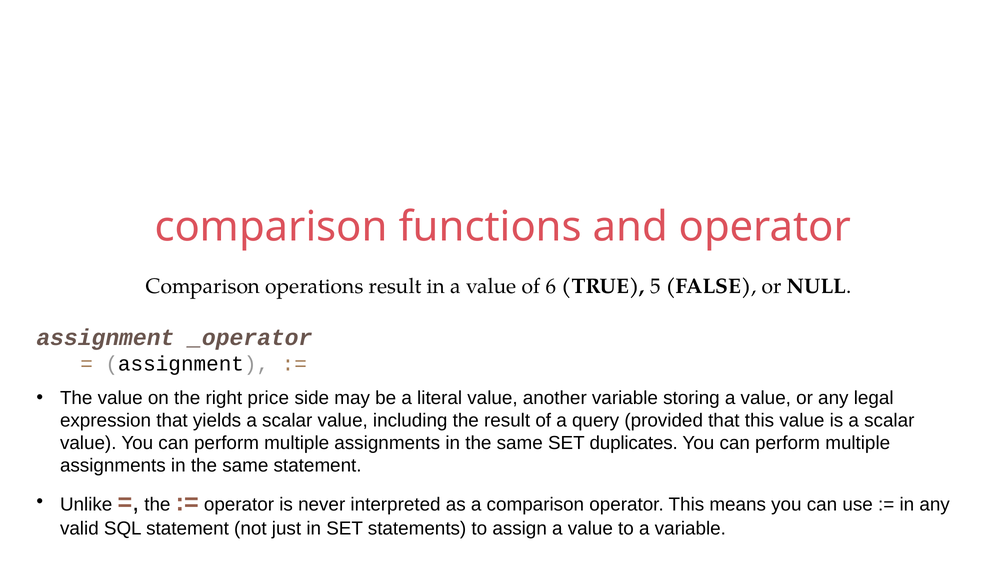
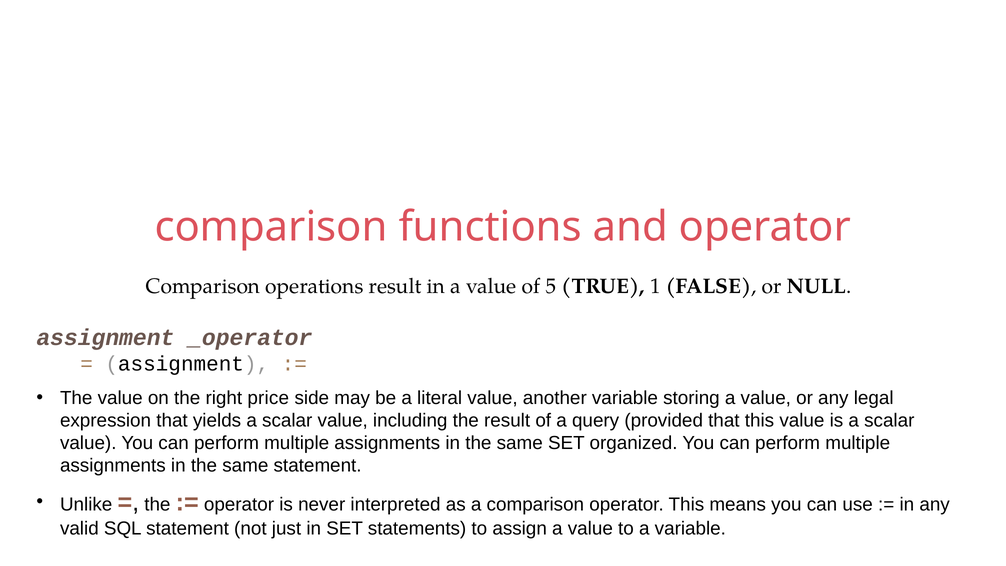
6: 6 -> 5
5: 5 -> 1
duplicates: duplicates -> organized
